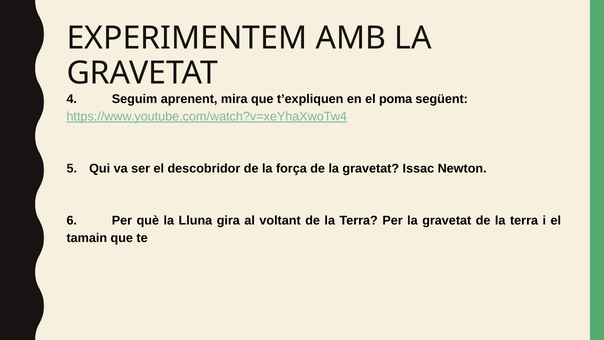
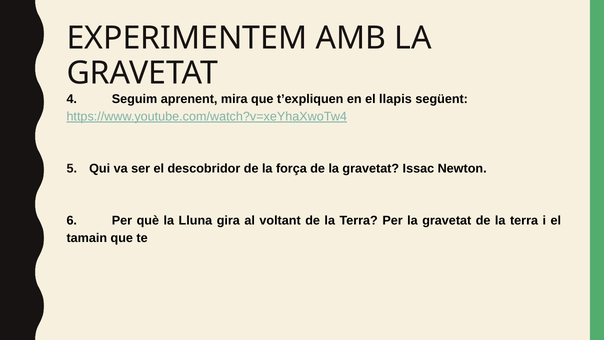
poma: poma -> llapis
